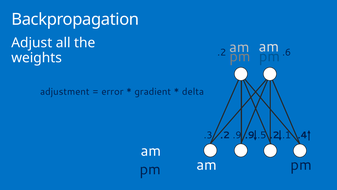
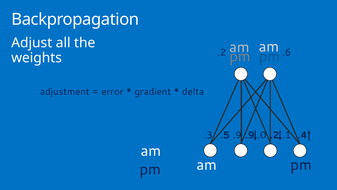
.2 at (225, 135): .2 -> .5
.5: .5 -> .0
